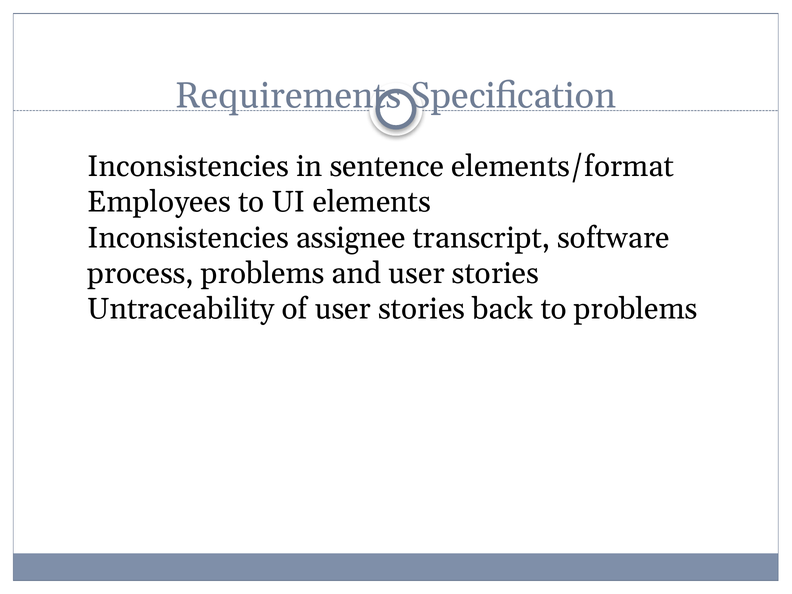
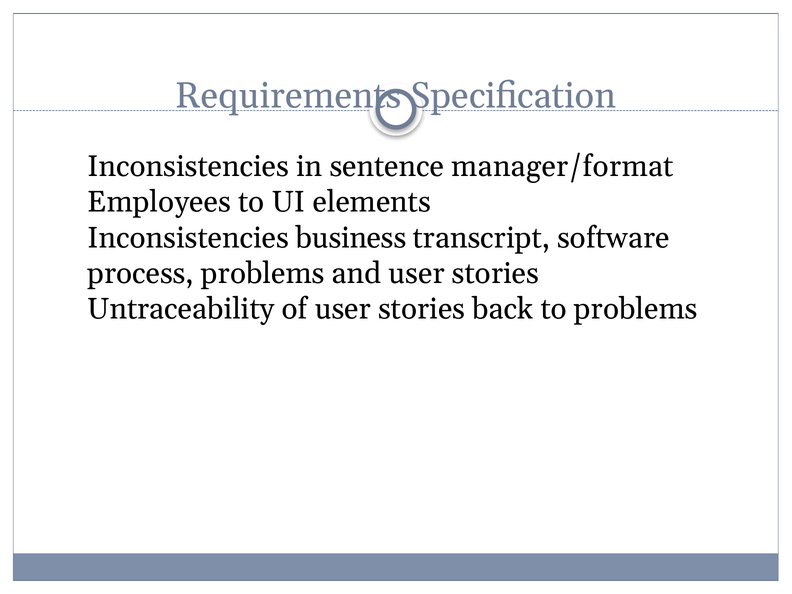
elements/format: elements/format -> manager/format
assignee: assignee -> business
